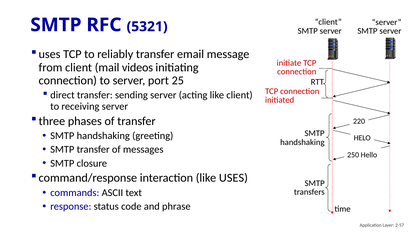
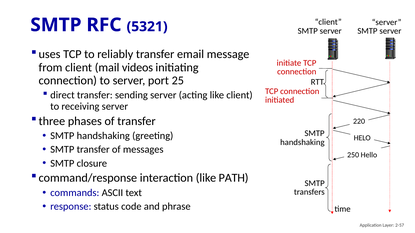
like USES: USES -> PATH
